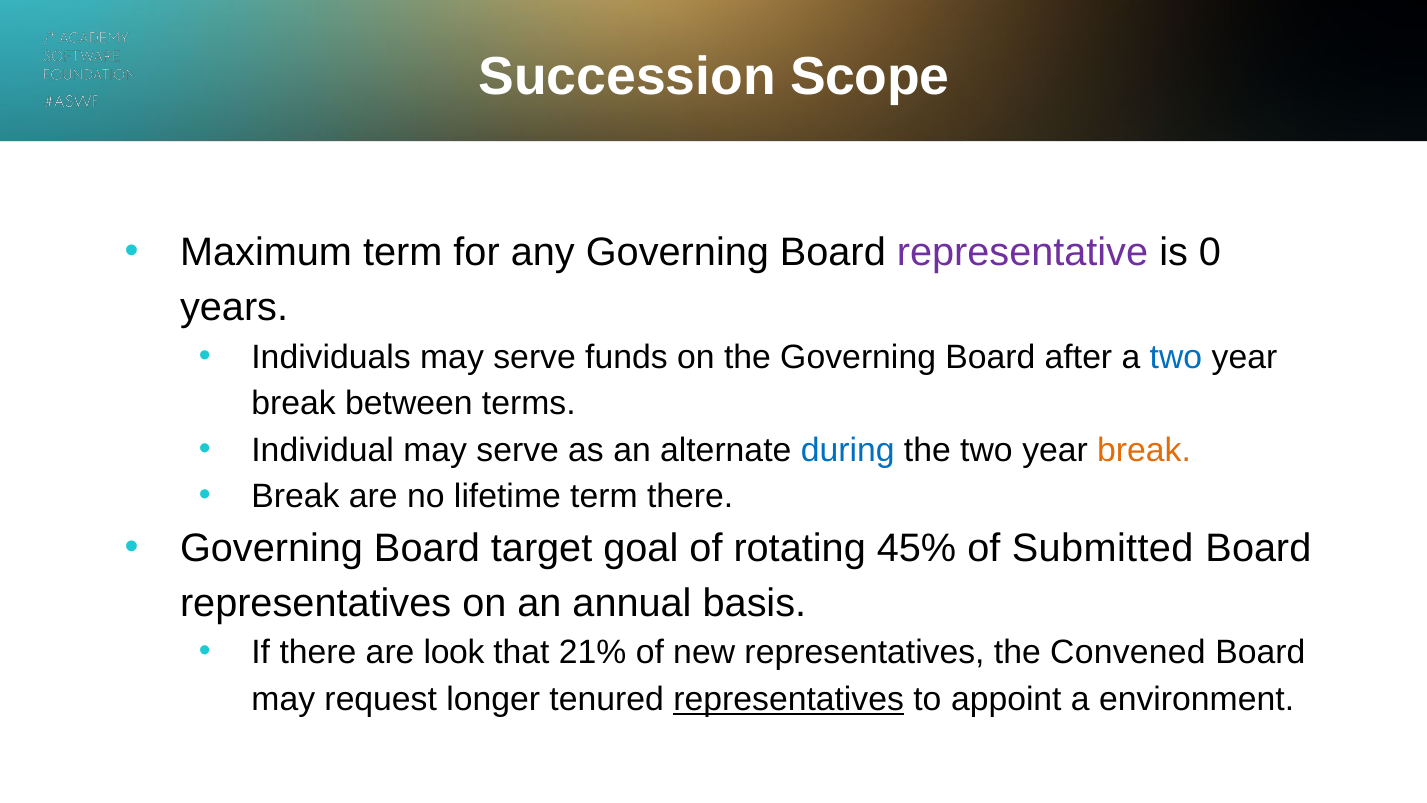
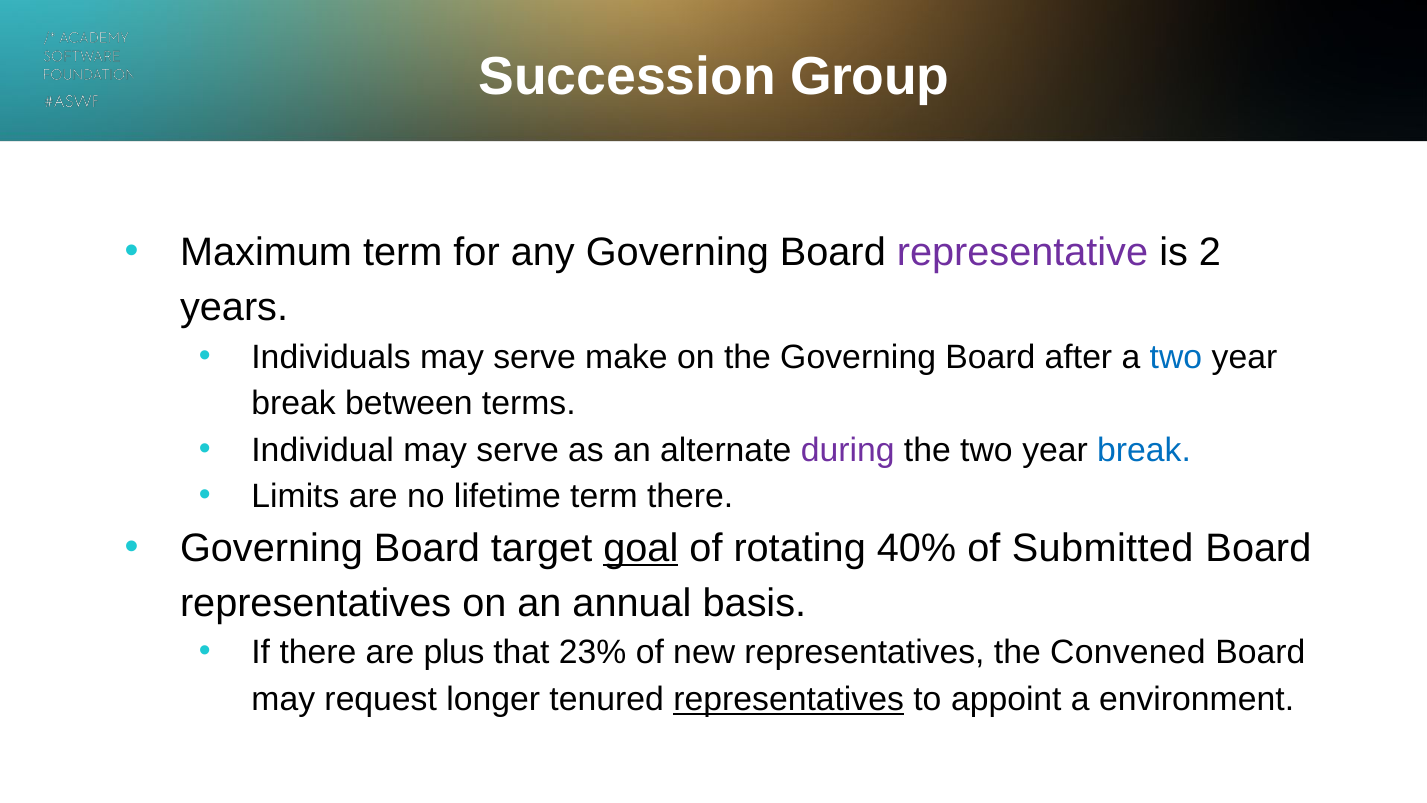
Scope: Scope -> Group
0: 0 -> 2
funds: funds -> make
during colour: blue -> purple
break at (1144, 450) colour: orange -> blue
Break at (295, 496): Break -> Limits
goal underline: none -> present
45%: 45% -> 40%
look: look -> plus
21%: 21% -> 23%
